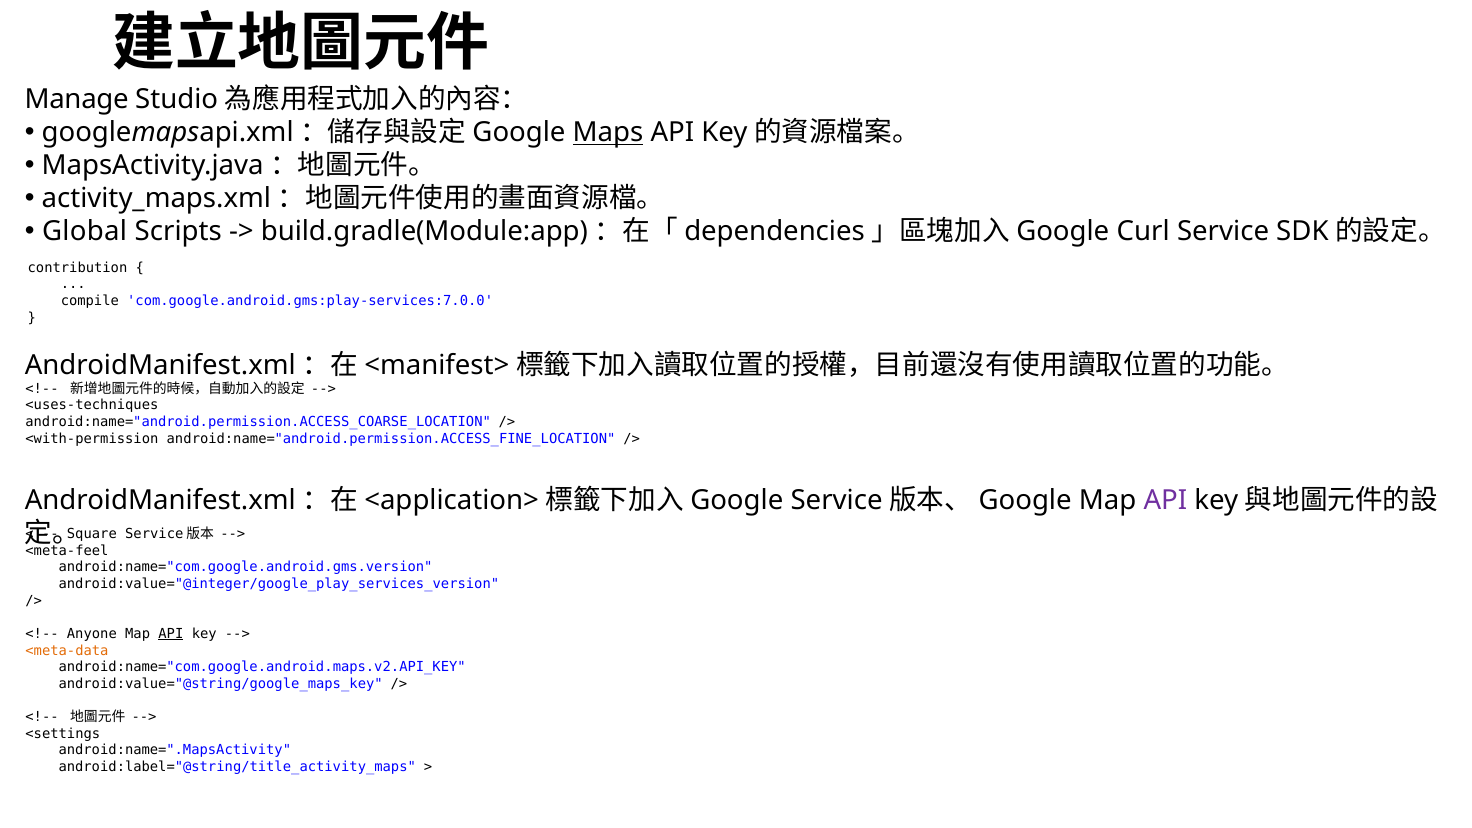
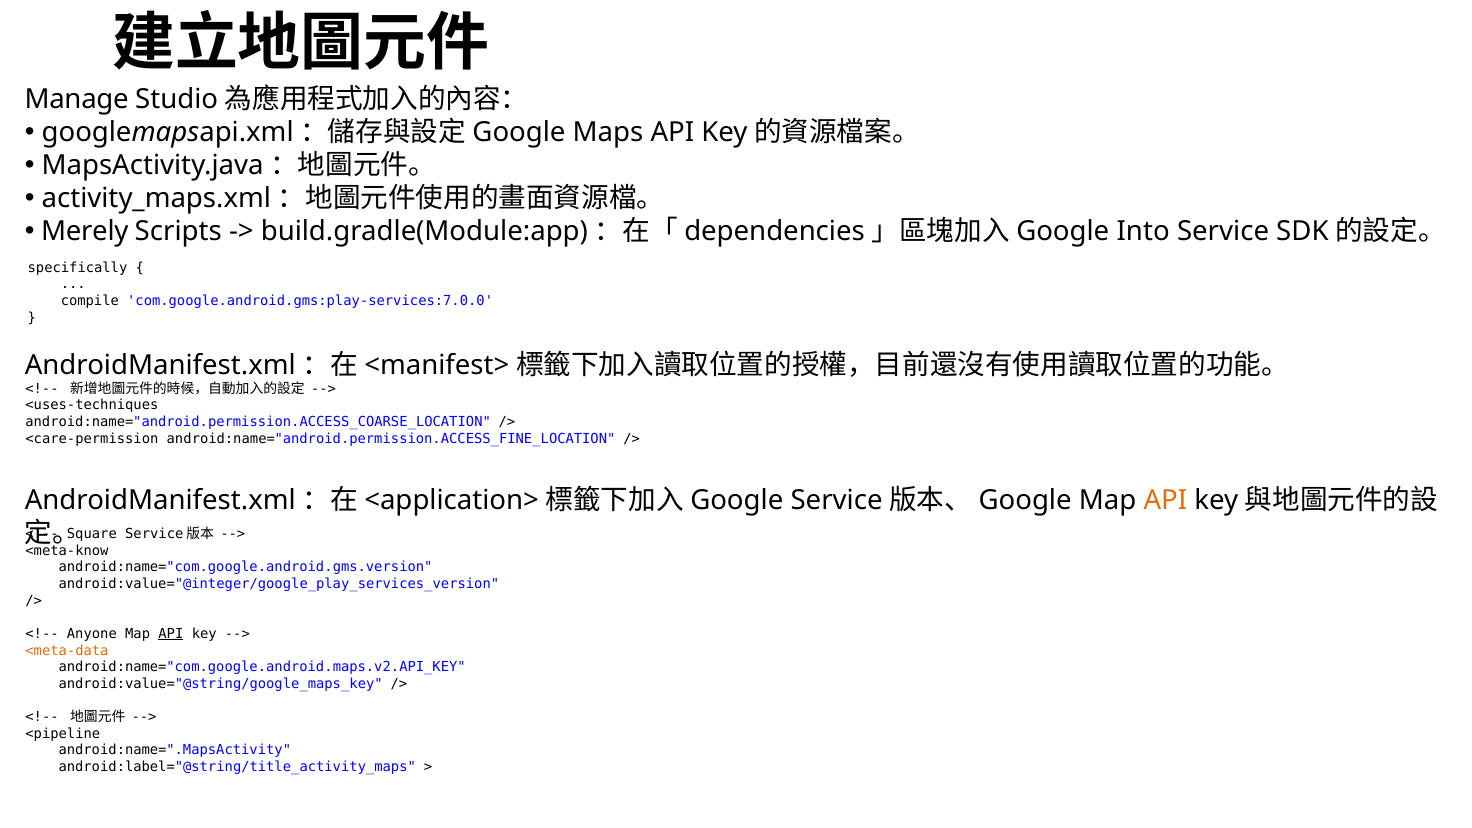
Maps underline: present -> none
Global: Global -> Merely
Curl: Curl -> Into
contribution: contribution -> specifically
<with-permission: <with-permission -> <care-permission
API at (1165, 500) colour: purple -> orange
<meta-feel: <meta-feel -> <meta-know
<settings: <settings -> <pipeline
